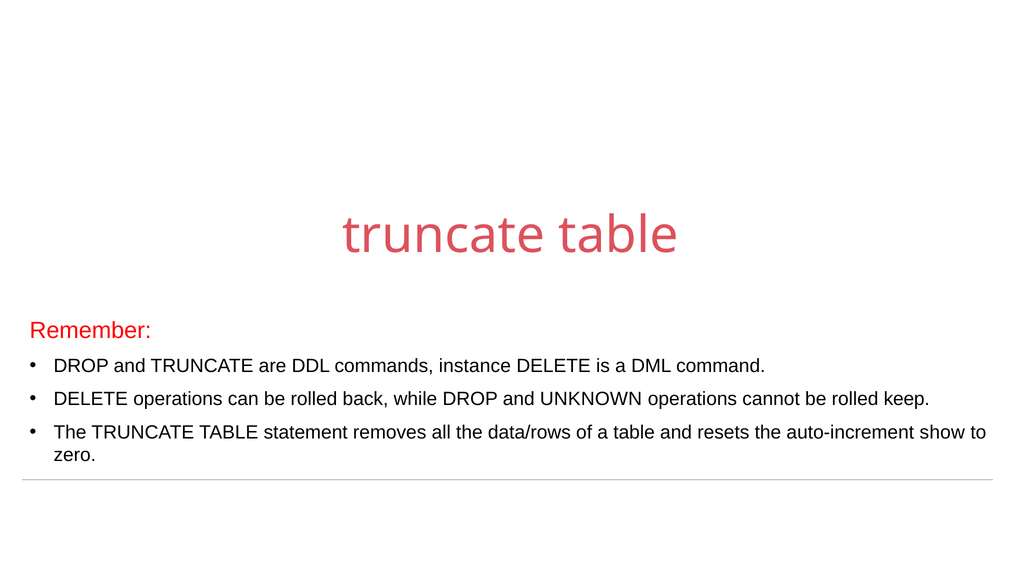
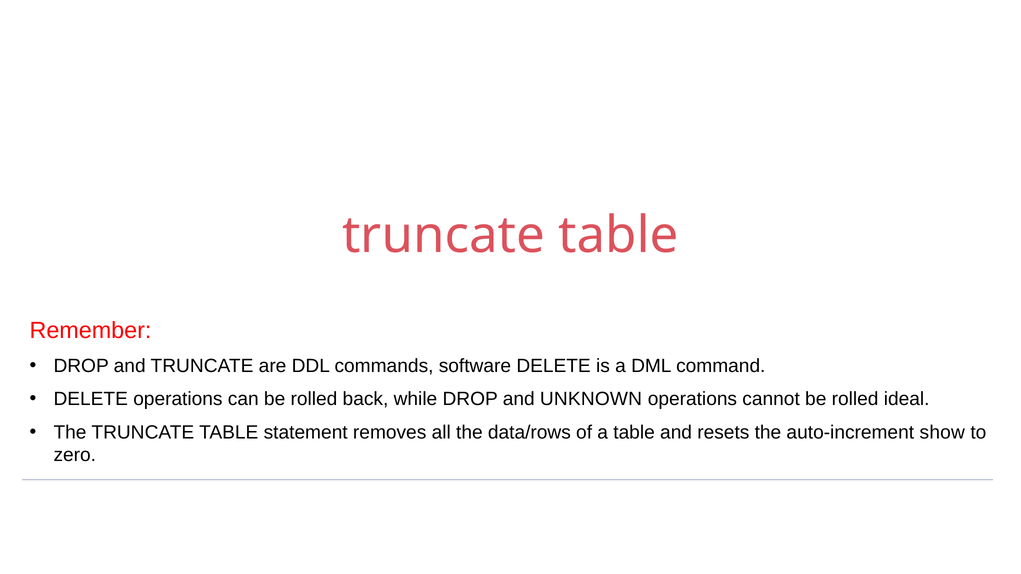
instance: instance -> software
keep: keep -> ideal
